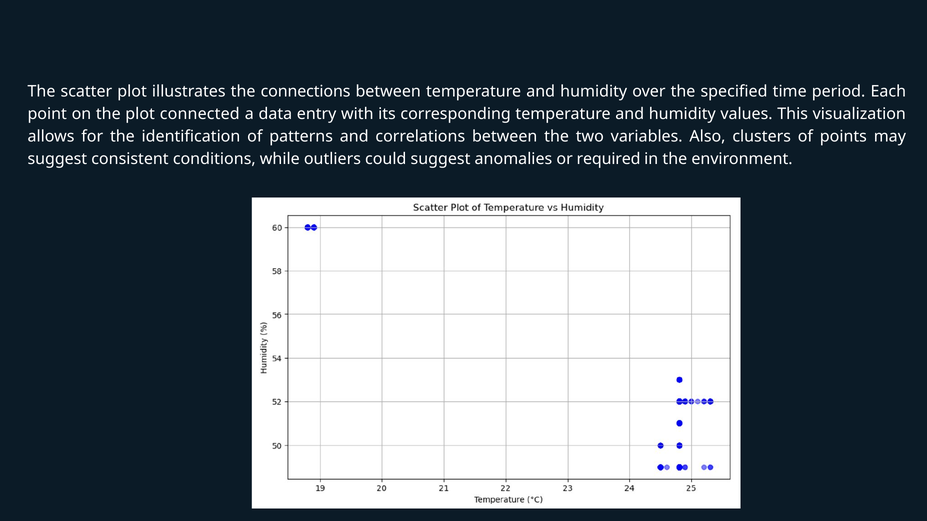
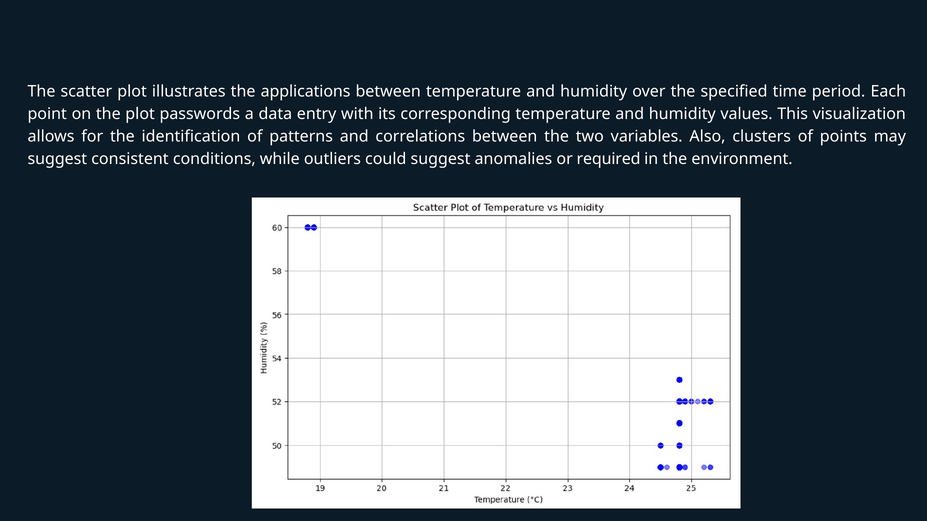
connections: connections -> applications
connected: connected -> passwords
